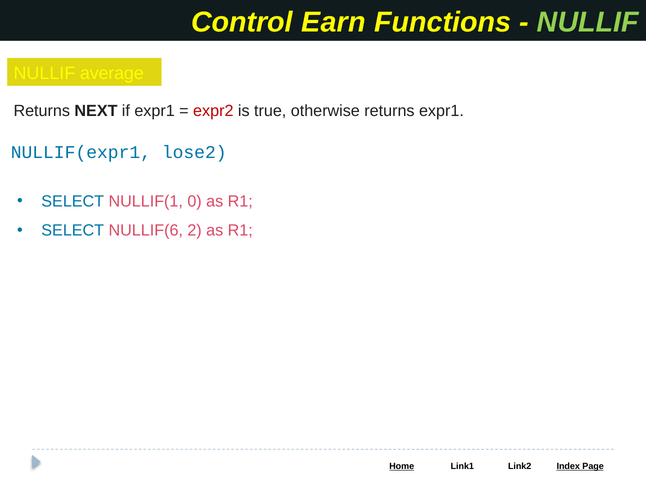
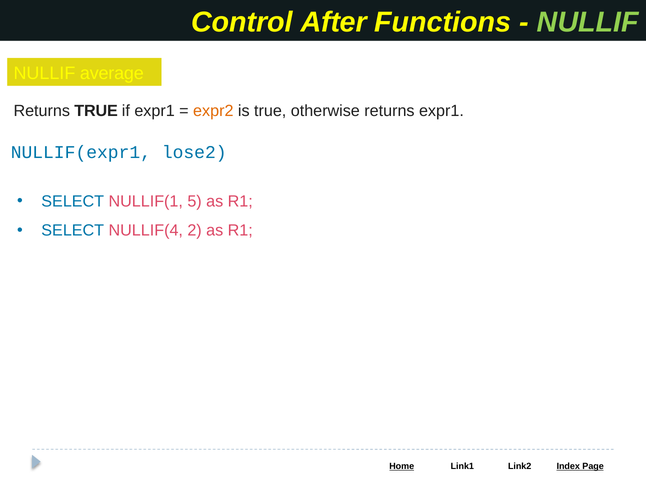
Earn: Earn -> After
Returns NEXT: NEXT -> TRUE
expr2 colour: red -> orange
0: 0 -> 5
NULLIF(6: NULLIF(6 -> NULLIF(4
